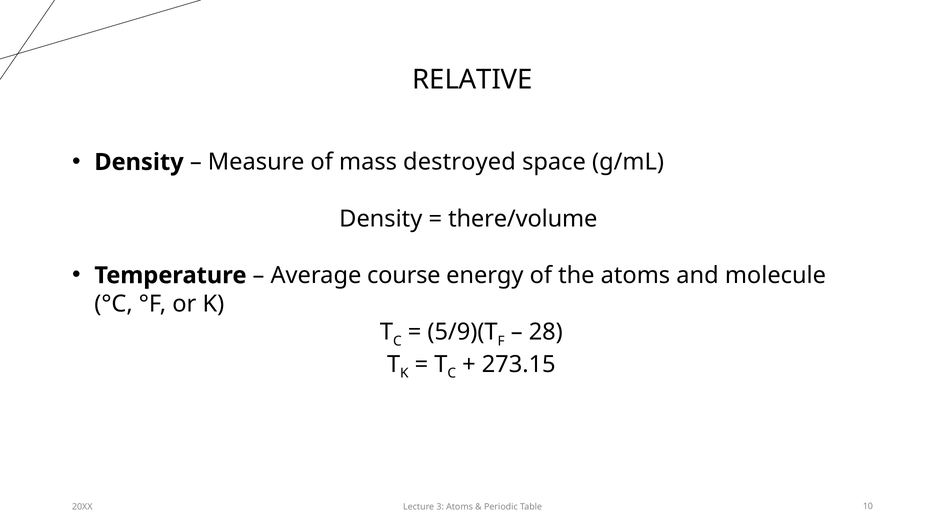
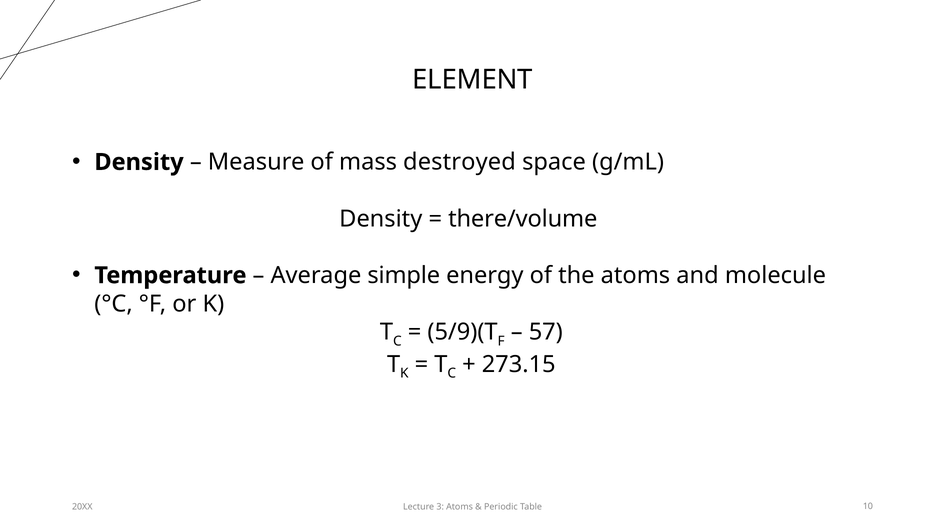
RELATIVE: RELATIVE -> ELEMENT
course: course -> simple
28: 28 -> 57
